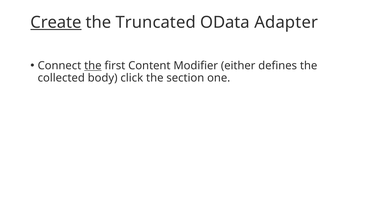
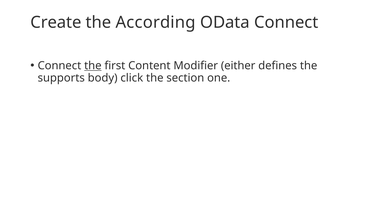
Create underline: present -> none
Truncated: Truncated -> According
OData Adapter: Adapter -> Connect
collected: collected -> supports
